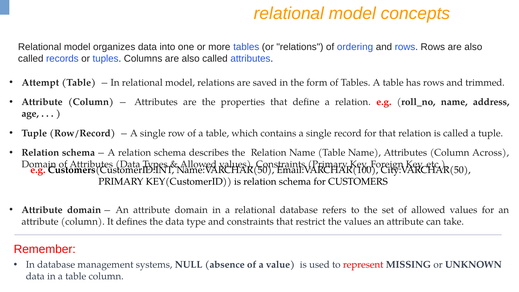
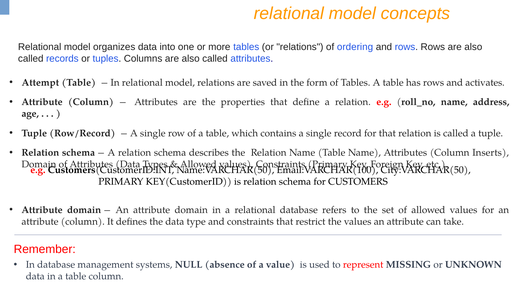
trimmed: trimmed -> activates
Across: Across -> Inserts
